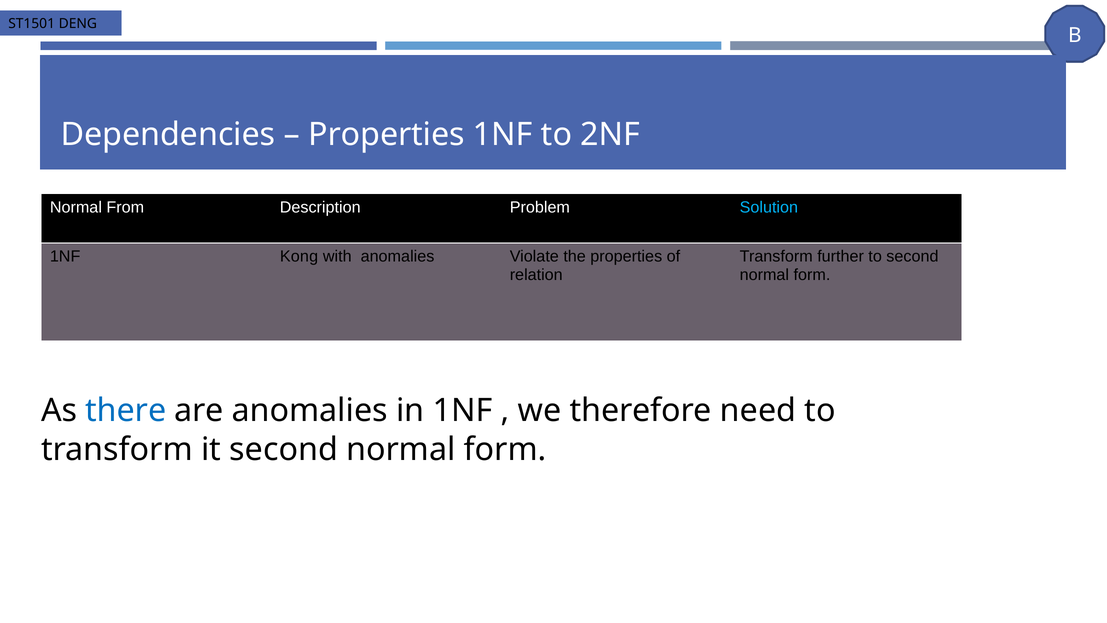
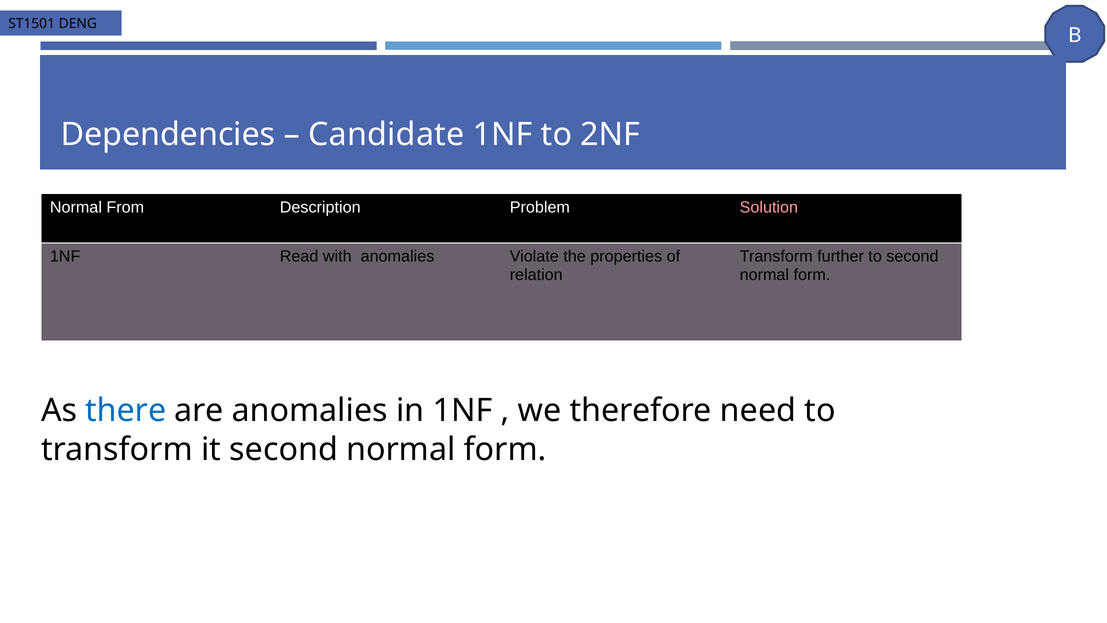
Properties at (386, 135): Properties -> Candidate
Solution colour: light blue -> pink
Kong: Kong -> Read
